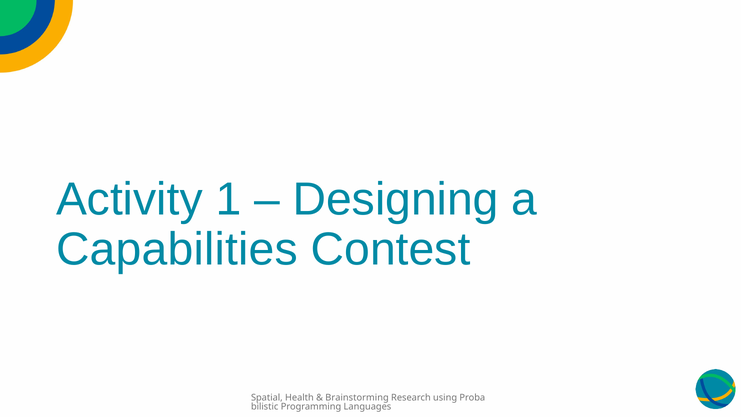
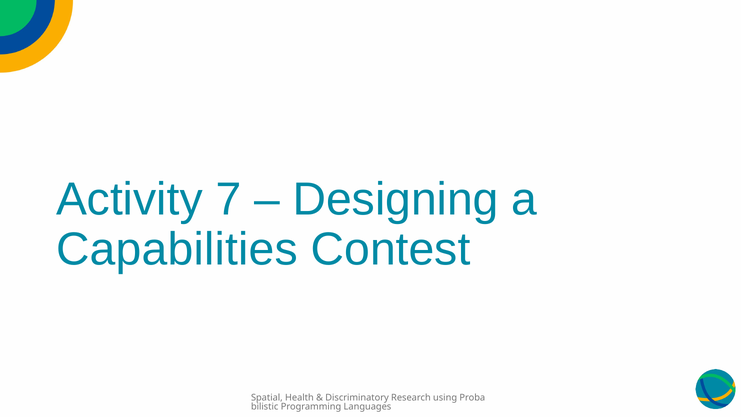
1: 1 -> 7
Brainstorming: Brainstorming -> Discriminatory
